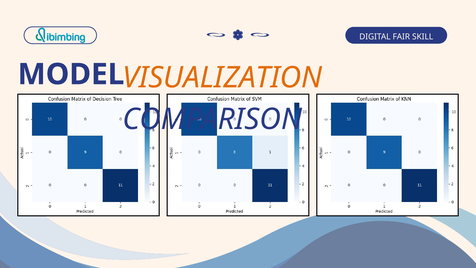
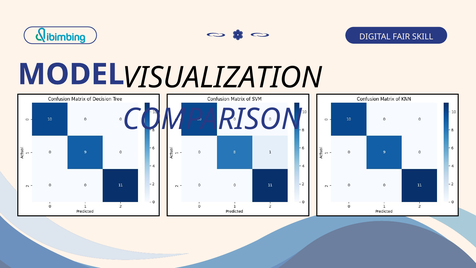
VISUALIZATION colour: orange -> black
